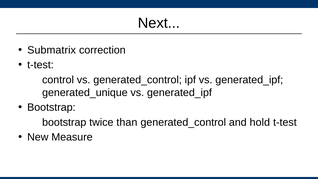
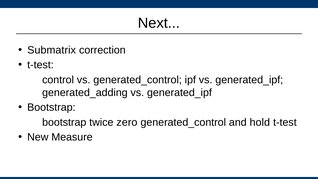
generated_unique: generated_unique -> generated_adding
than: than -> zero
